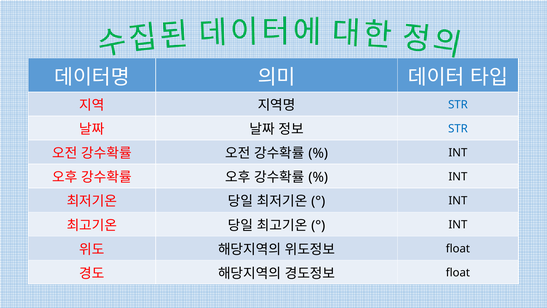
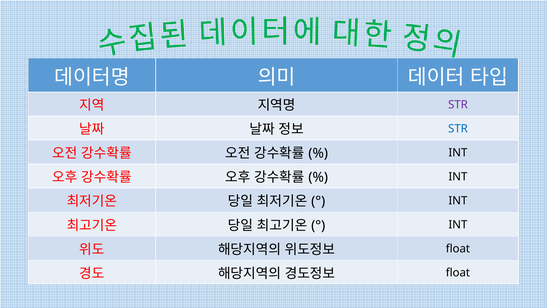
STR at (458, 105) colour: blue -> purple
